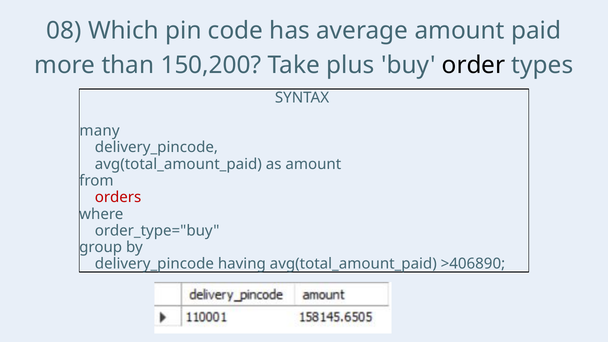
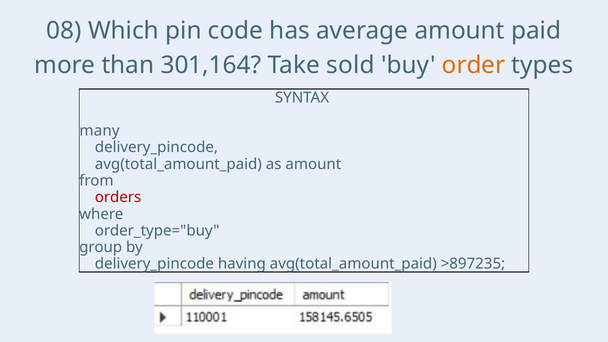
150,200: 150,200 -> 301,164
plus: plus -> sold
order colour: black -> orange
>406890: >406890 -> >897235
